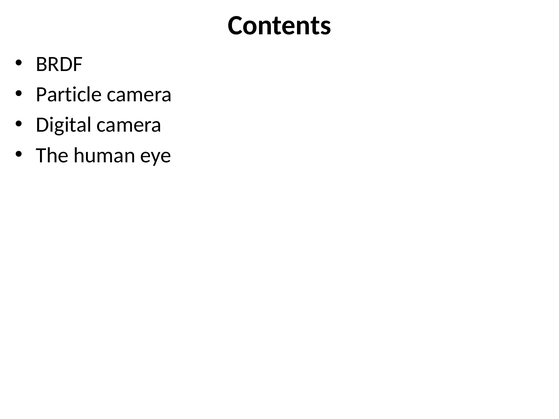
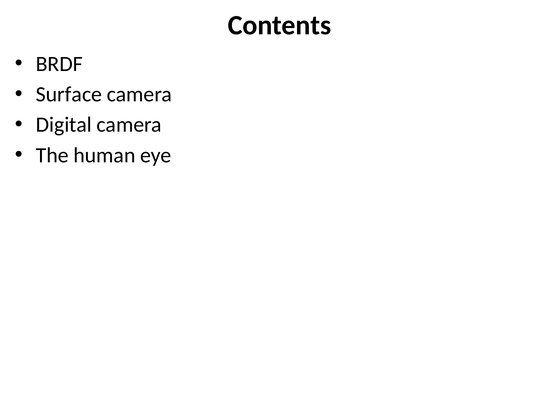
Particle: Particle -> Surface
